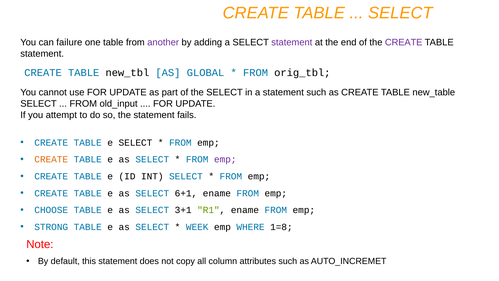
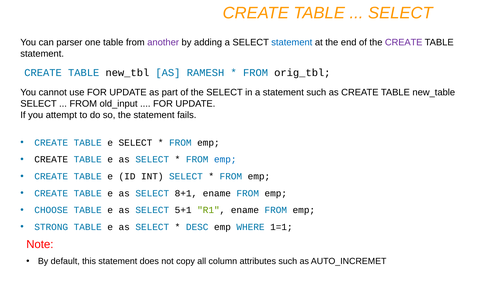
failure: failure -> parser
statement at (292, 42) colour: purple -> blue
GLOBAL: GLOBAL -> RAMESH
CREATE at (51, 159) colour: orange -> black
emp at (225, 159) colour: purple -> blue
6+1: 6+1 -> 8+1
3+1: 3+1 -> 5+1
WEEK: WEEK -> DESC
1=8: 1=8 -> 1=1
